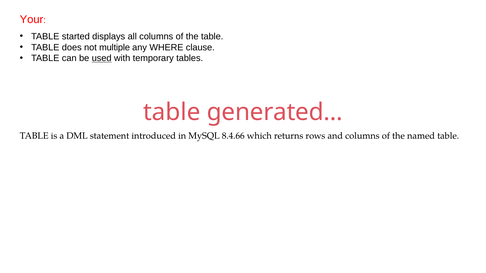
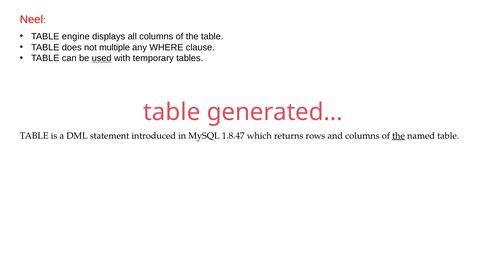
Your: Your -> Neel
started: started -> engine
8.4.66: 8.4.66 -> 1.8.47
the at (398, 136) underline: none -> present
